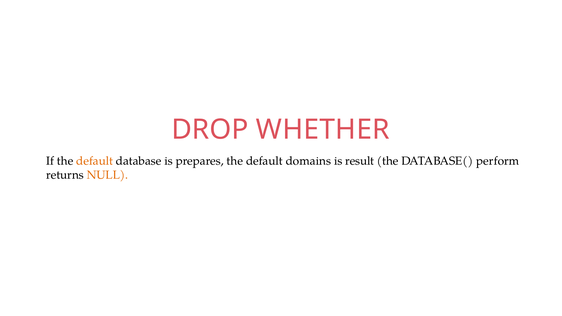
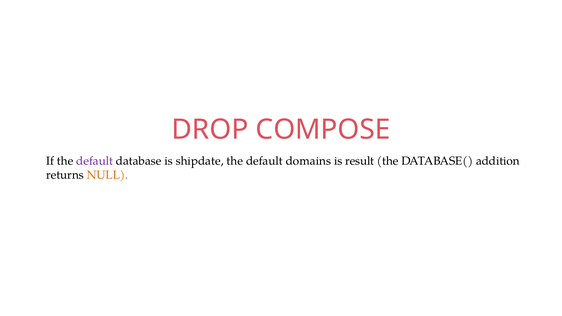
WHETHER: WHETHER -> COMPOSE
default at (95, 161) colour: orange -> purple
prepares: prepares -> shipdate
perform: perform -> addition
